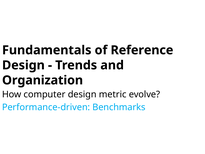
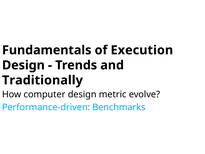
Reference: Reference -> Execution
Organization: Organization -> Traditionally
